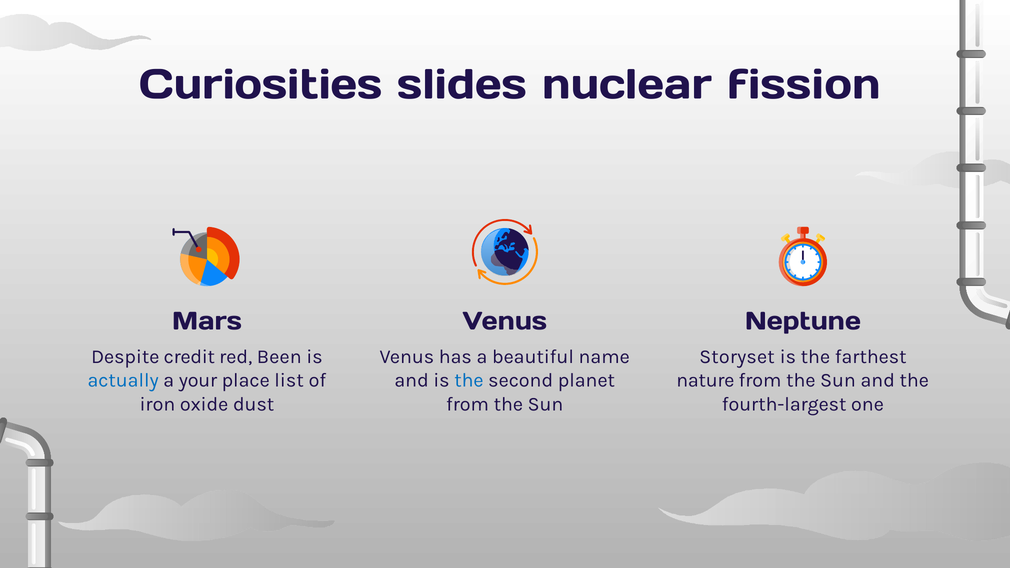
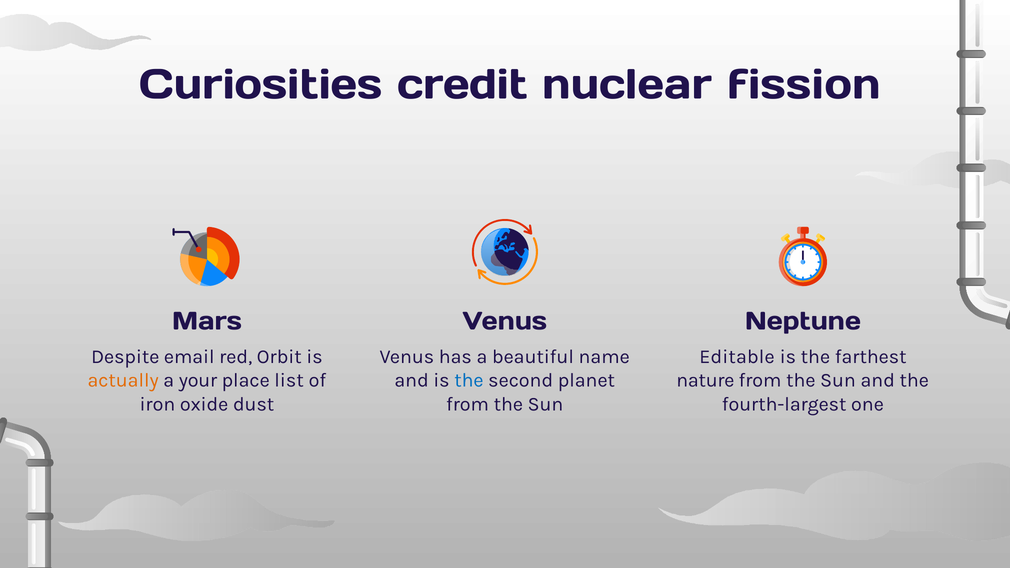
slides: slides -> credit
credit: credit -> email
Been: Been -> Orbit
Storyset: Storyset -> Editable
actually colour: blue -> orange
